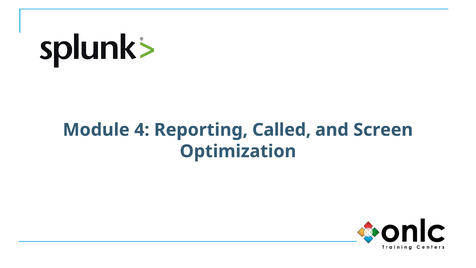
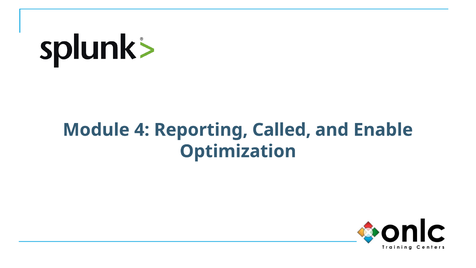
Screen: Screen -> Enable
